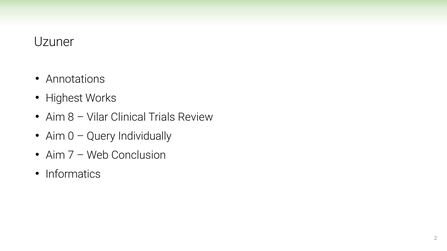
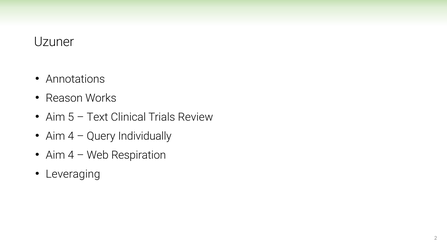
Highest: Highest -> Reason
8: 8 -> 5
Vilar: Vilar -> Text
0 at (71, 136): 0 -> 4
7 at (71, 155): 7 -> 4
Conclusion: Conclusion -> Respiration
Informatics: Informatics -> Leveraging
